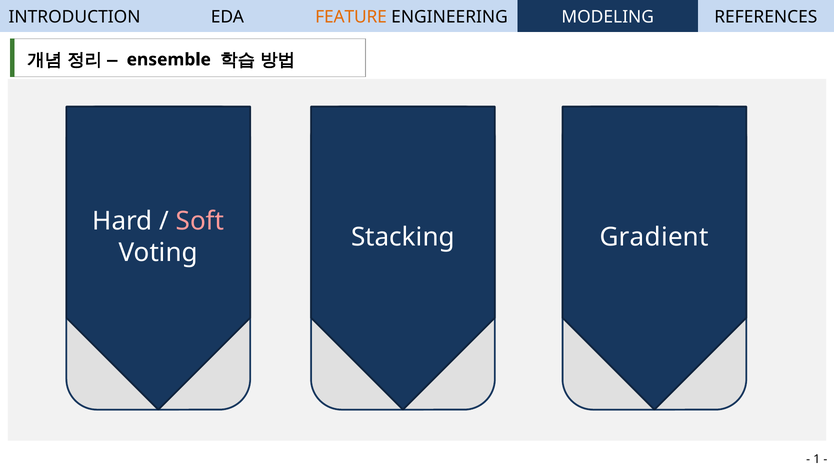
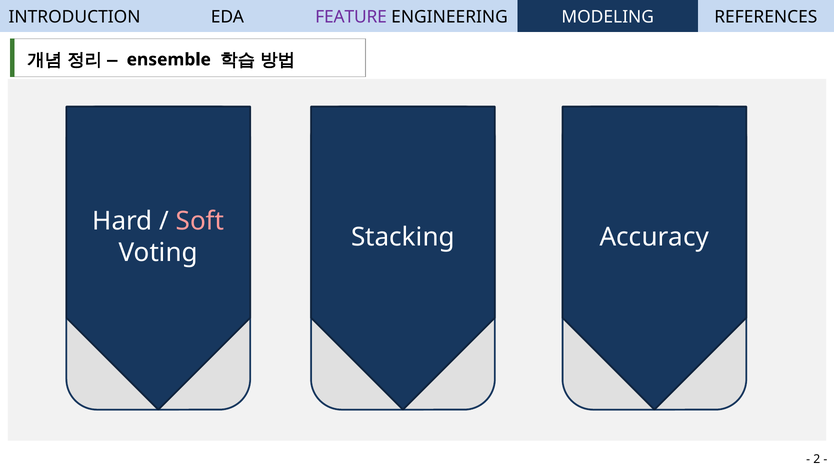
FEATURE colour: orange -> purple
Gradient: Gradient -> Accuracy
1: 1 -> 2
